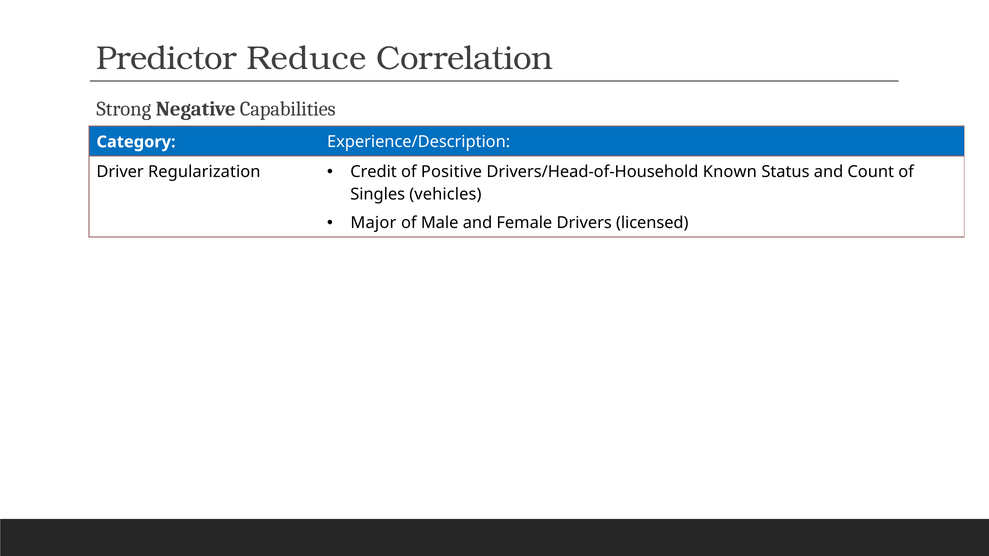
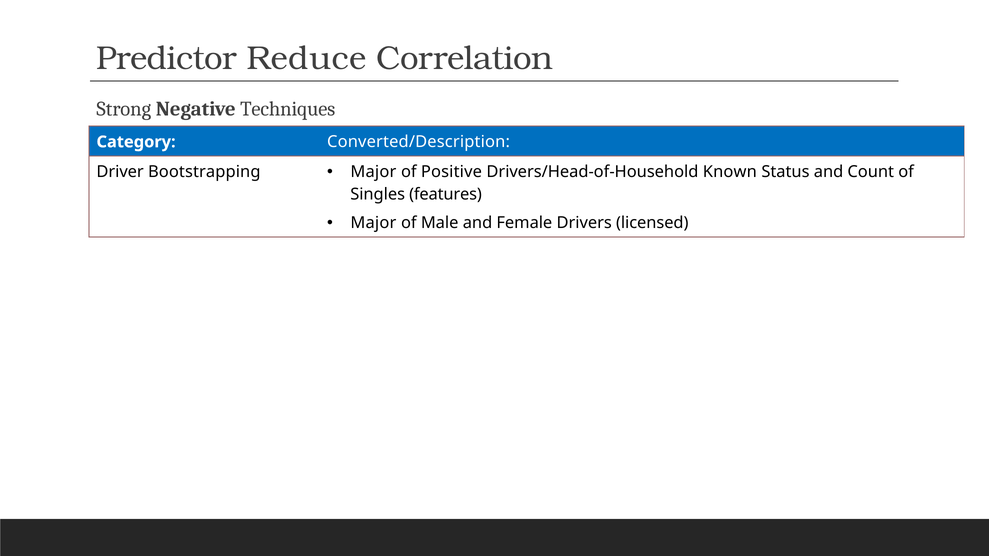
Capabilities: Capabilities -> Techniques
Experience/Description: Experience/Description -> Converted/Description
Regularization: Regularization -> Bootstrapping
Credit at (374, 172): Credit -> Major
vehicles: vehicles -> features
